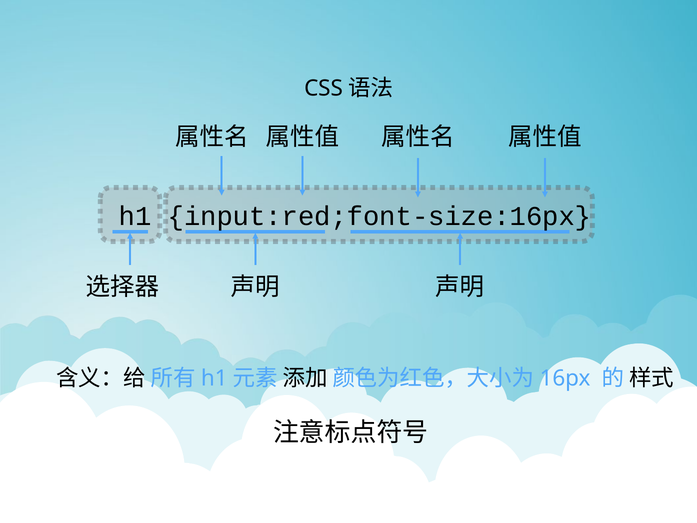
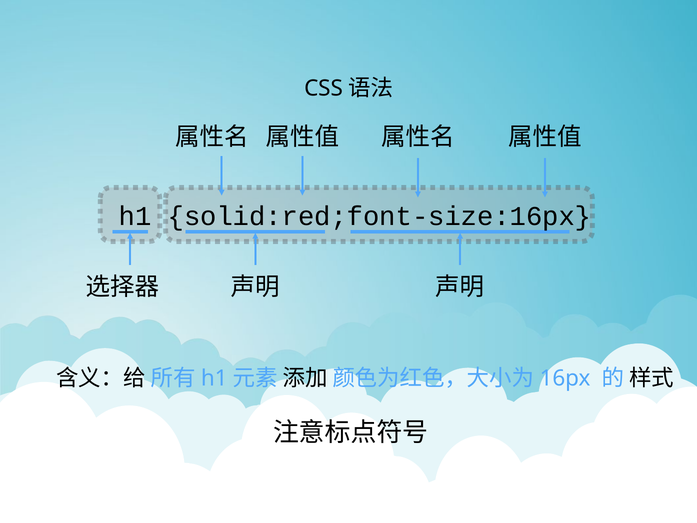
input:red;font-size:16px: input:red;font-size:16px -> solid:red;font-size:16px
